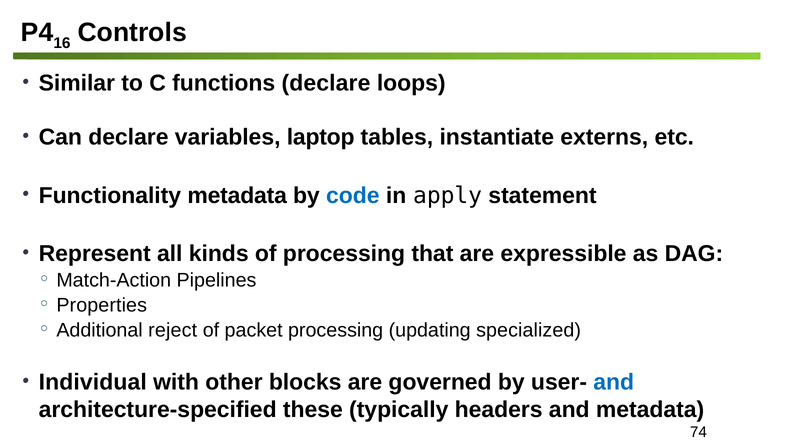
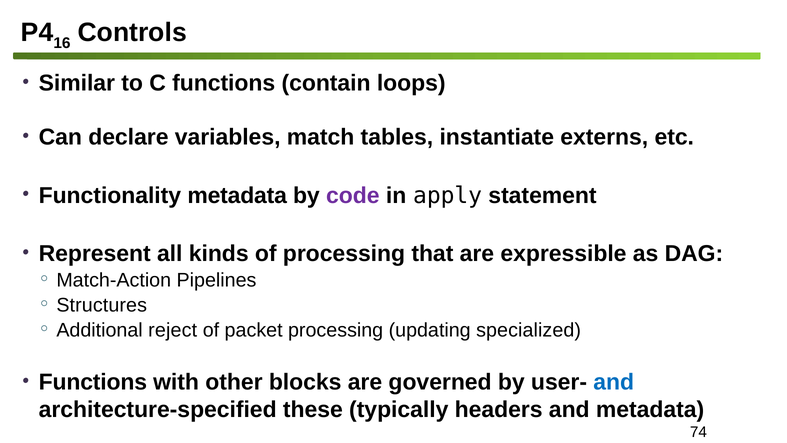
functions declare: declare -> contain
laptop: laptop -> match
code colour: blue -> purple
Properties: Properties -> Structures
Individual at (93, 382): Individual -> Functions
